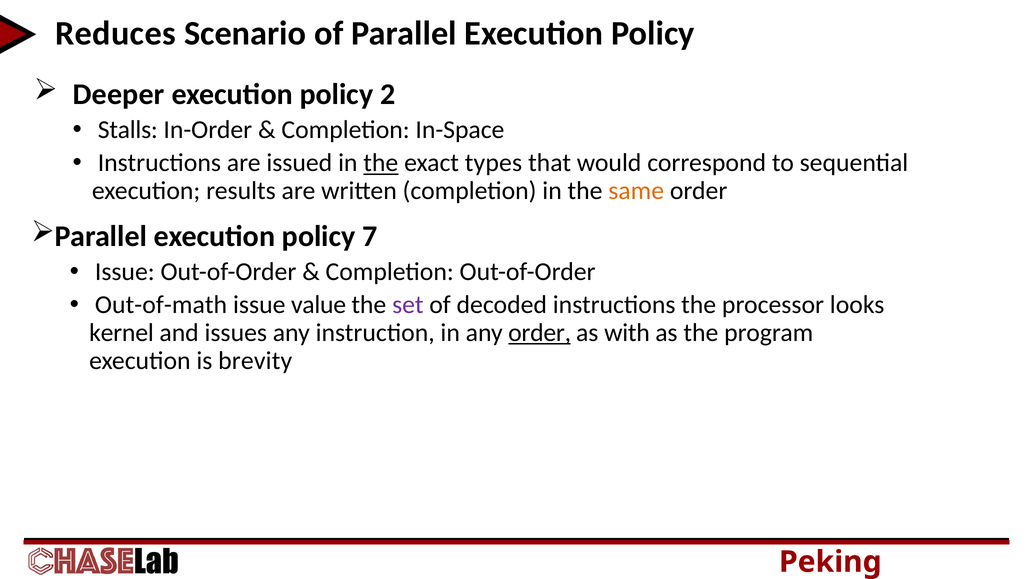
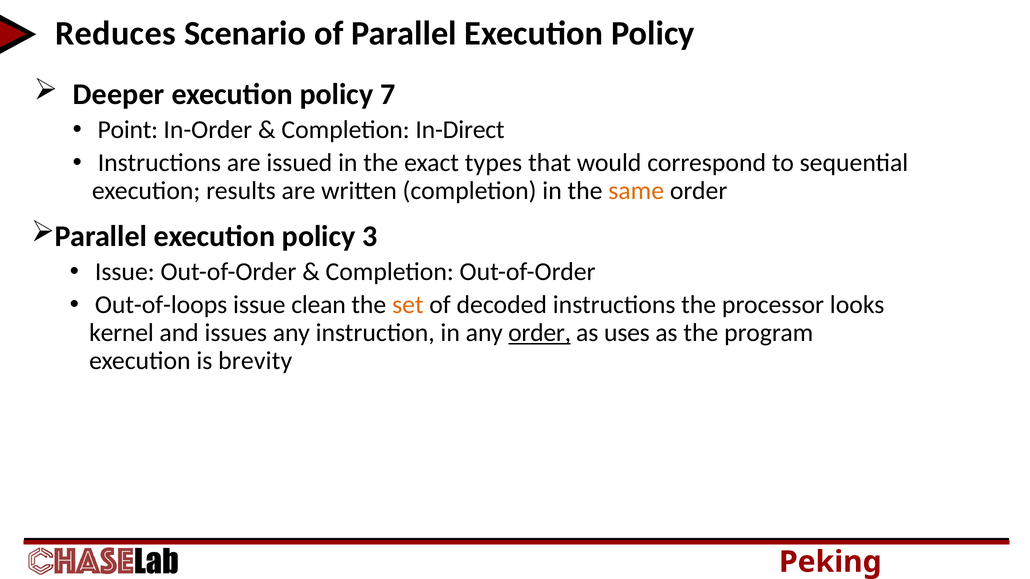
2: 2 -> 7
Stalls: Stalls -> Point
In-Space: In-Space -> In-Direct
the at (381, 163) underline: present -> none
7: 7 -> 3
Out-of-math: Out-of-math -> Out-of-loops
value: value -> clean
set colour: purple -> orange
with: with -> uses
